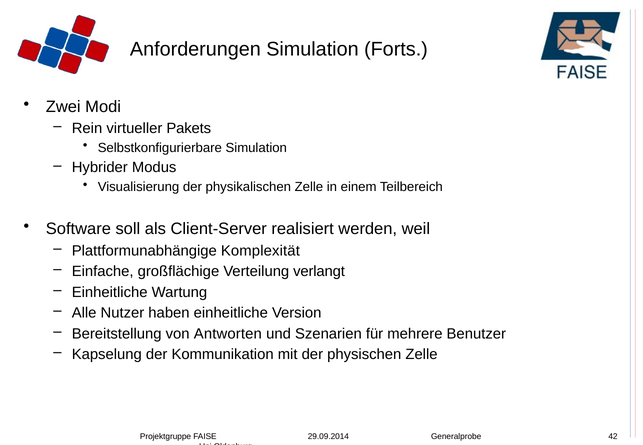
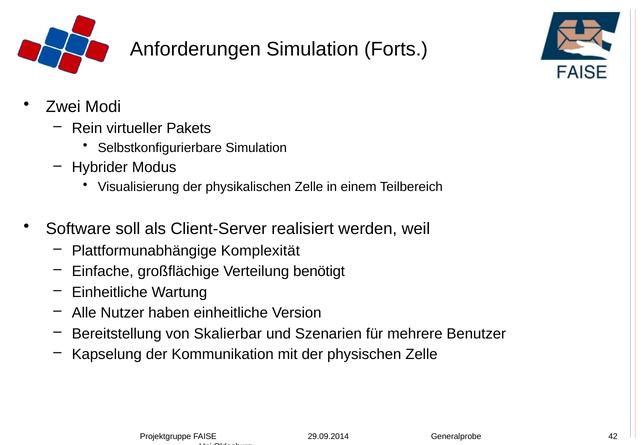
verlangt: verlangt -> benötigt
Antworten: Antworten -> Skalierbar
